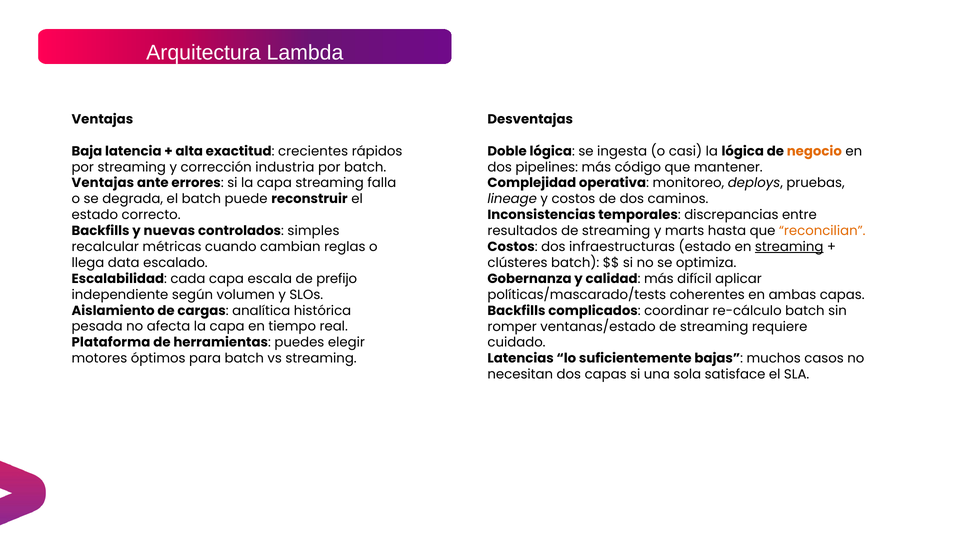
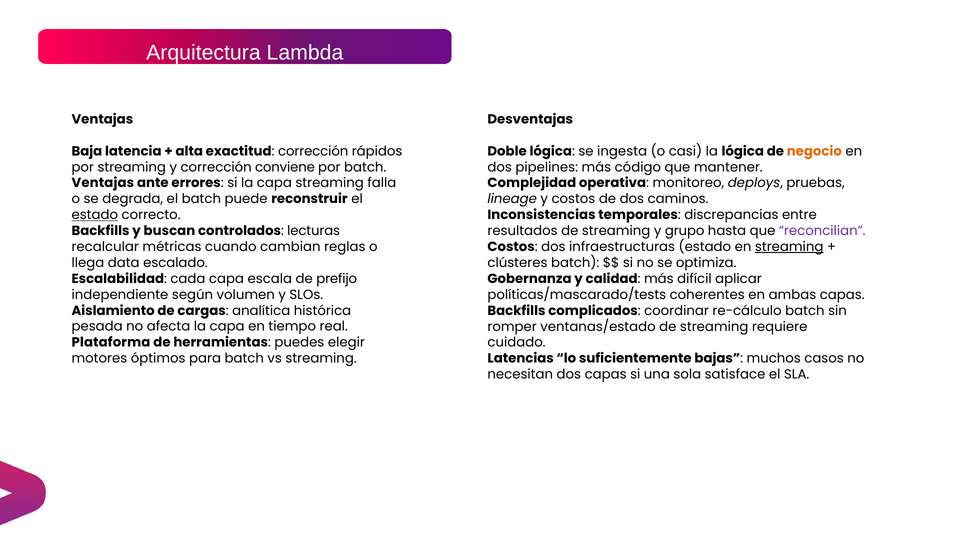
exactitud crecientes: crecientes -> corrección
industria: industria -> conviene
estado at (95, 215) underline: none -> present
nuevas: nuevas -> buscan
simples: simples -> lecturas
marts: marts -> grupo
reconcilian colour: orange -> purple
